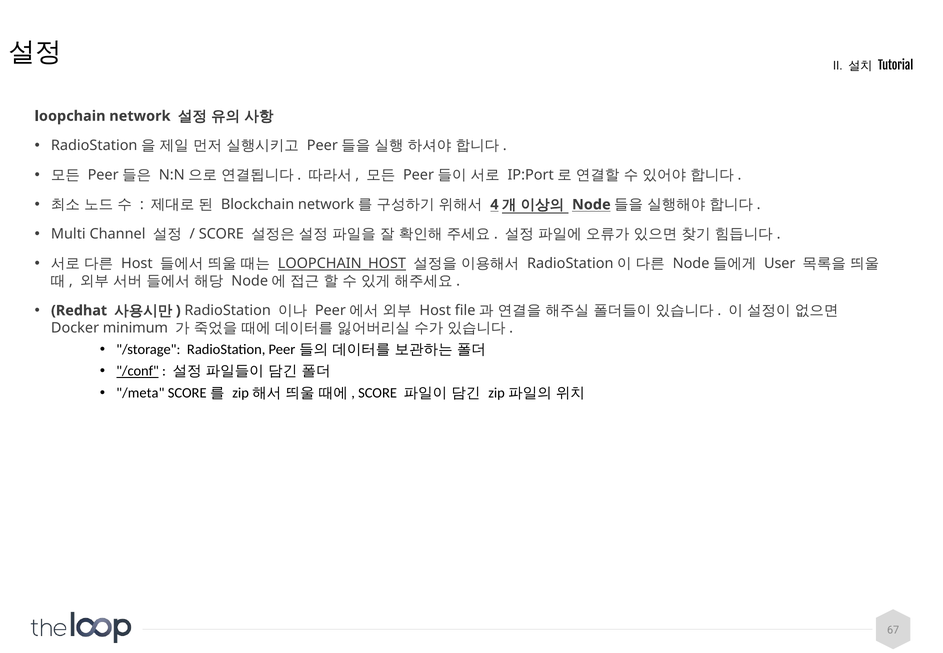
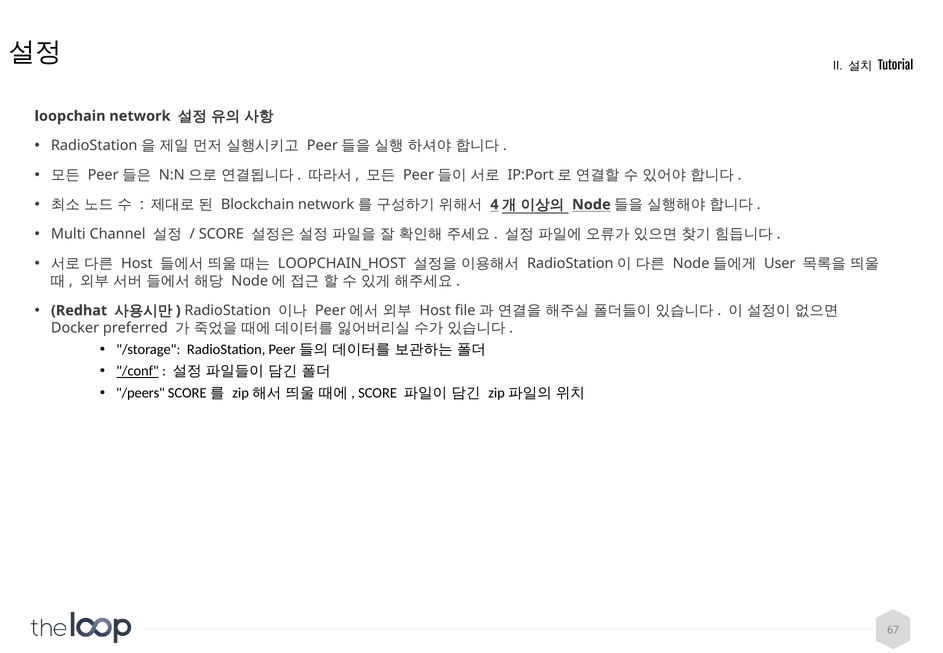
LOOPCHAIN_HOST underline: present -> none
minimum: minimum -> preferred
/meta: /meta -> /peers
